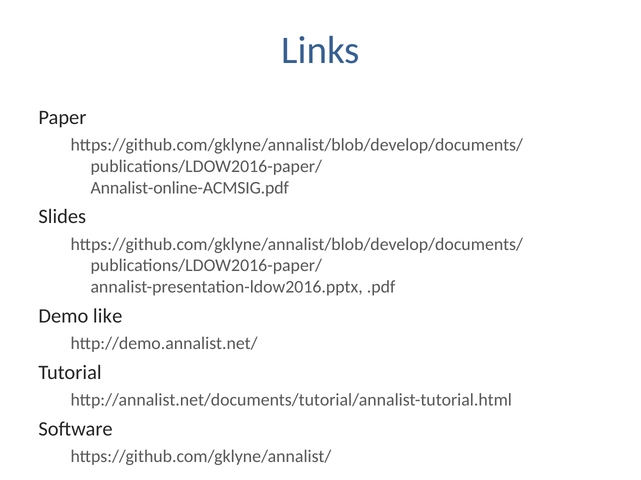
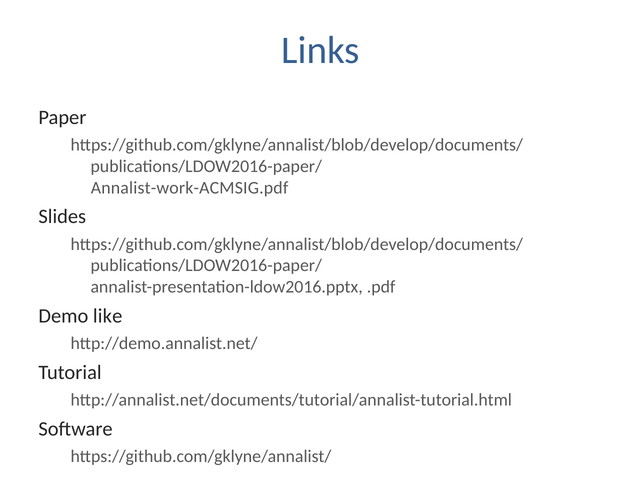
Annalist-online-ACMSIG.pdf: Annalist-online-ACMSIG.pdf -> Annalist-work-ACMSIG.pdf
